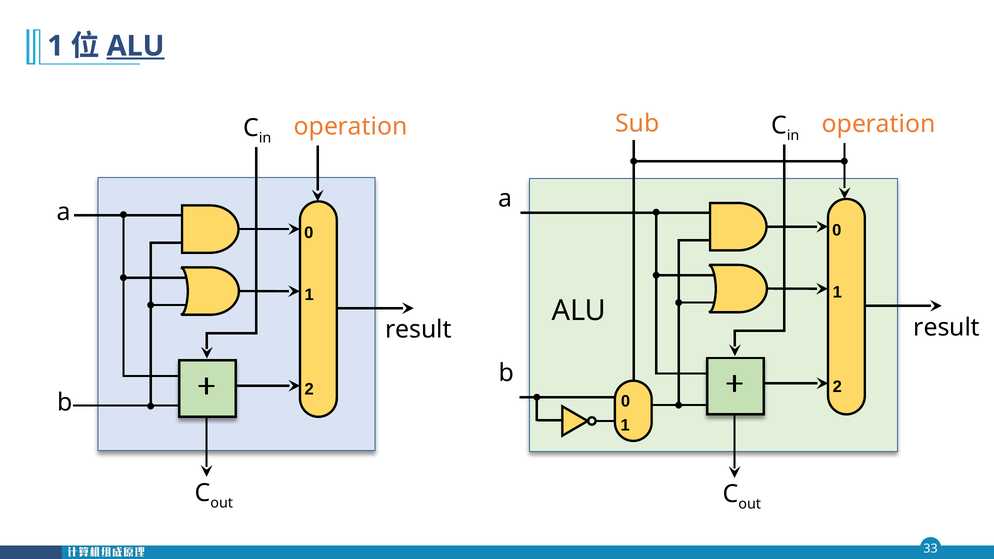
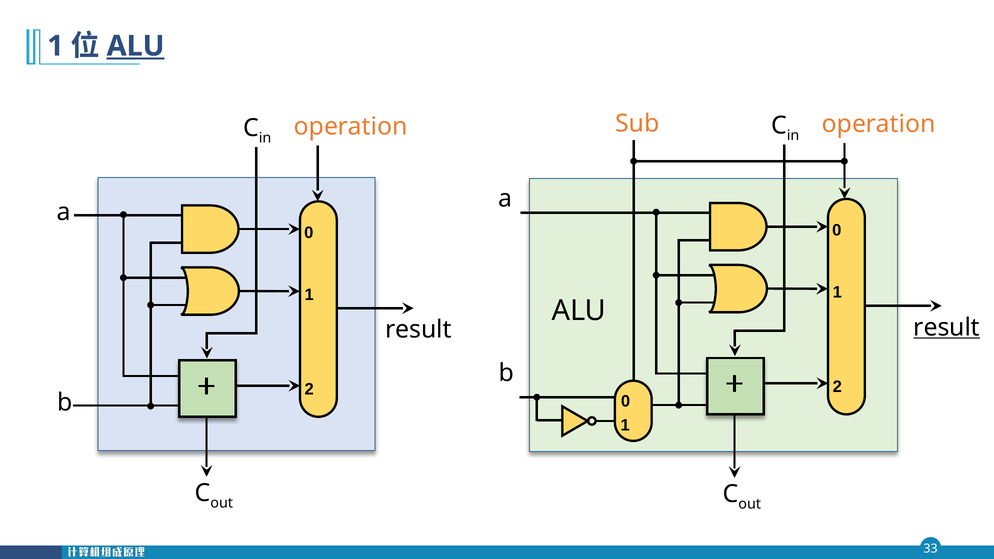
result at (947, 327) underline: none -> present
